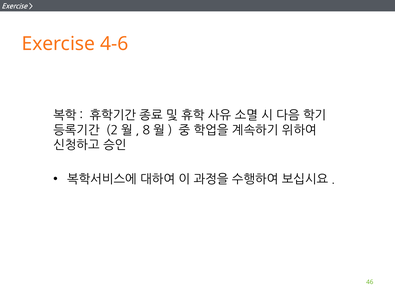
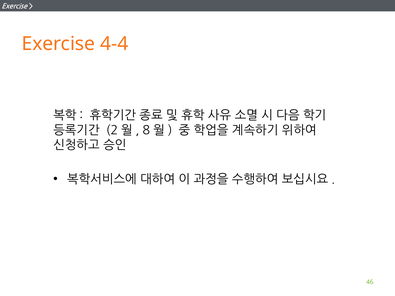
4-6: 4-6 -> 4-4
